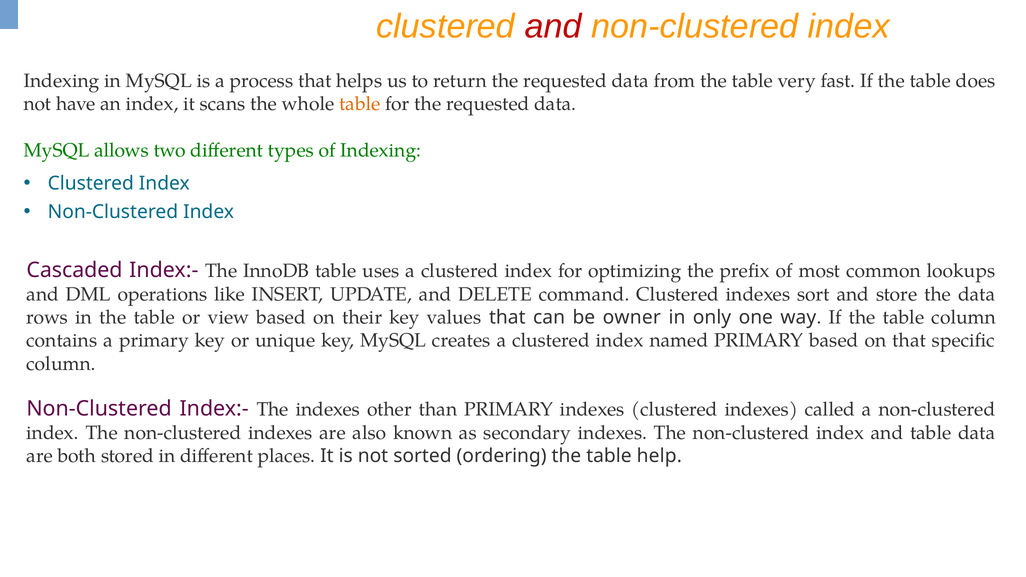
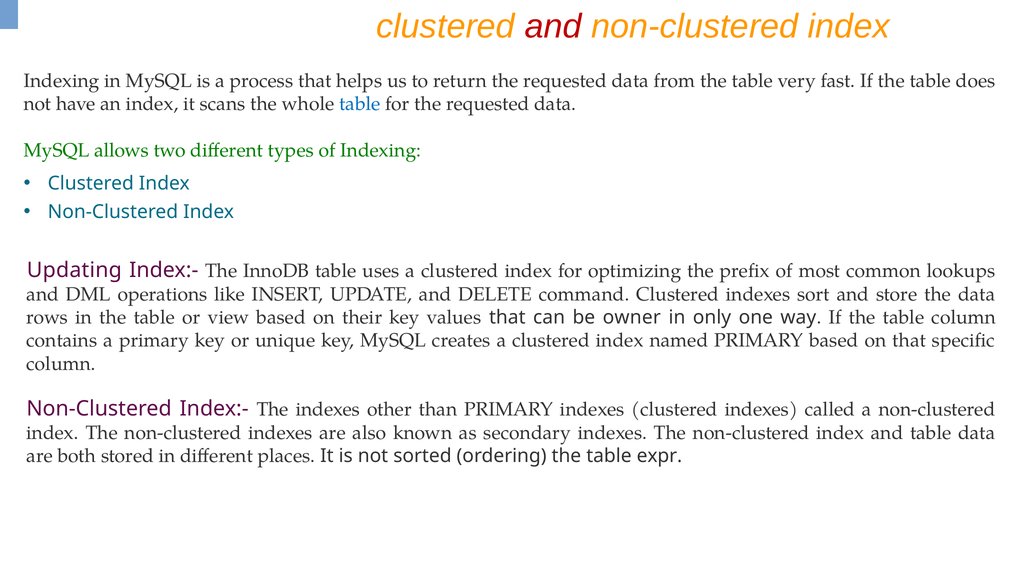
table at (360, 104) colour: orange -> blue
Cascaded: Cascaded -> Updating
help: help -> expr
